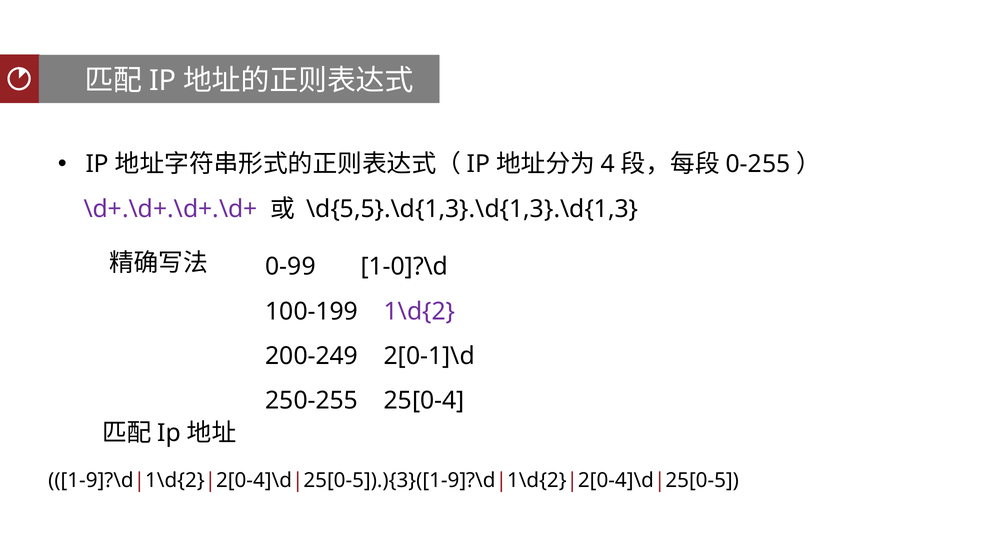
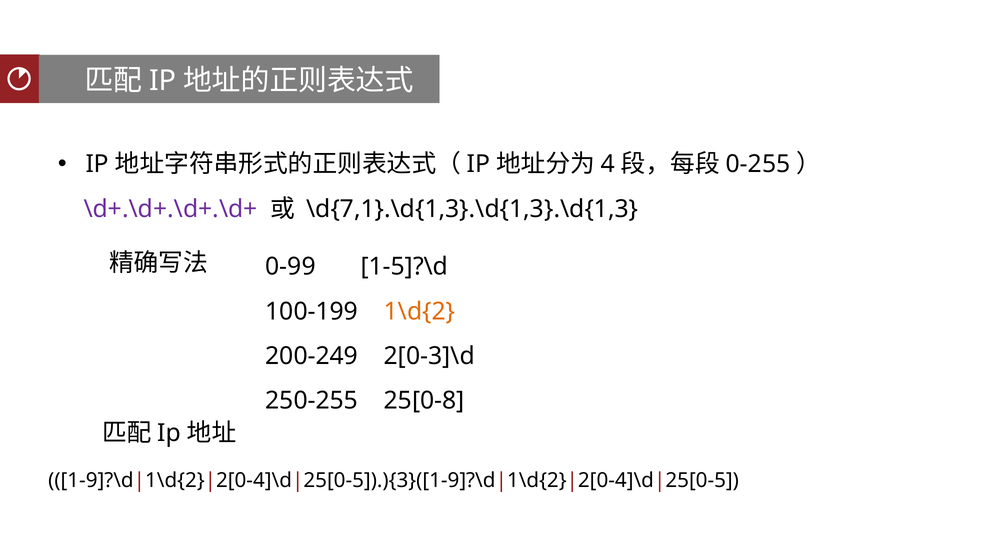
\d{5,5}.\d{1,3}.\d{1,3}.\d{1,3: \d{5,5}.\d{1,3}.\d{1,3}.\d{1,3 -> \d{7,1}.\d{1,3}.\d{1,3}.\d{1,3
1-0]?\d: 1-0]?\d -> 1-5]?\d
1\d{2 colour: purple -> orange
2[0-1]\d: 2[0-1]\d -> 2[0-3]\d
25[0-4: 25[0-4 -> 25[0-8
